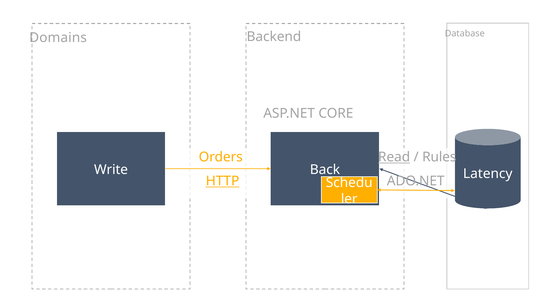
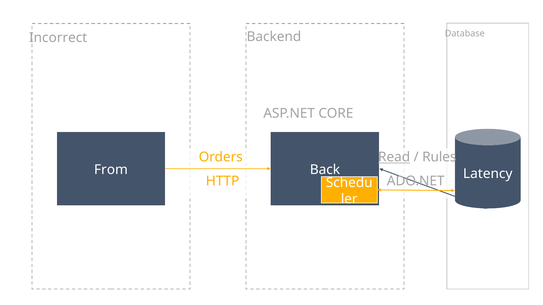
Domains: Domains -> Incorrect
Write: Write -> From
HTTP underline: present -> none
